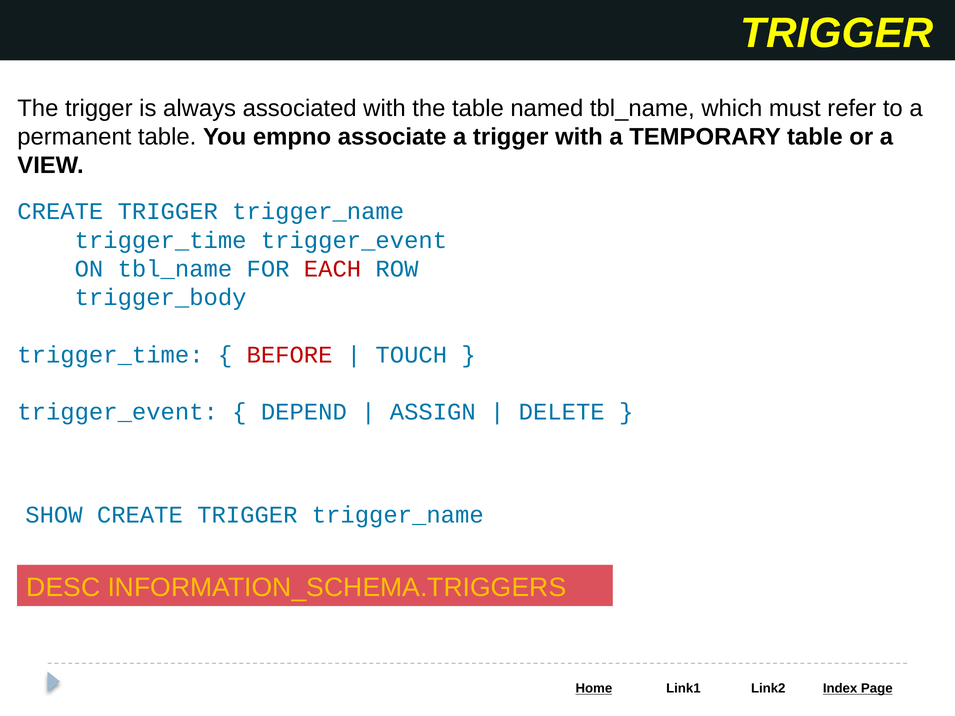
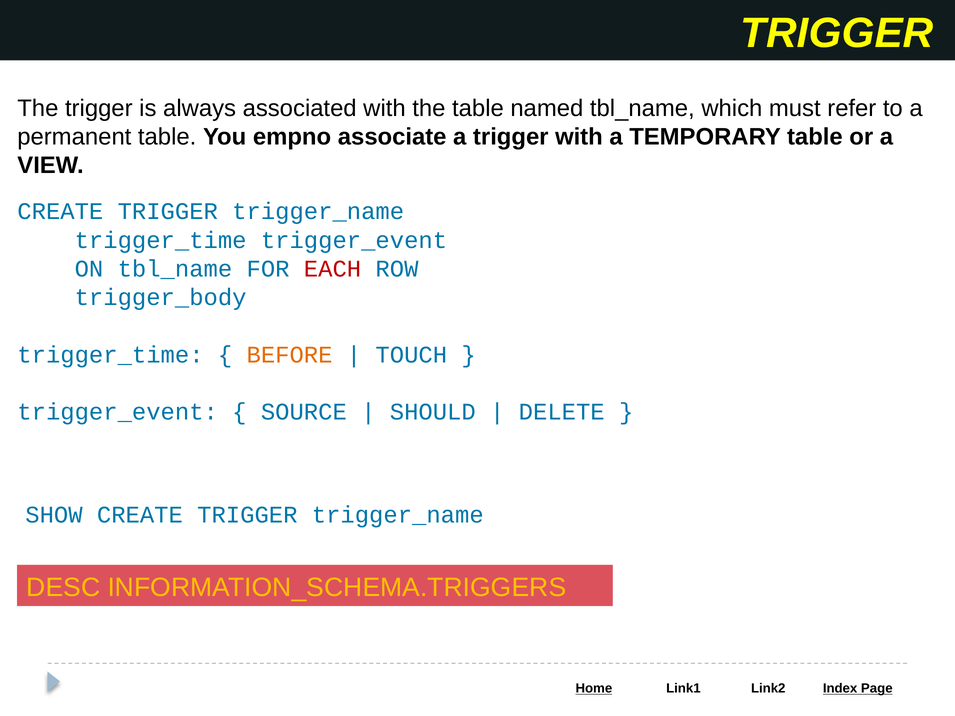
BEFORE colour: red -> orange
DEPEND: DEPEND -> SOURCE
ASSIGN: ASSIGN -> SHOULD
